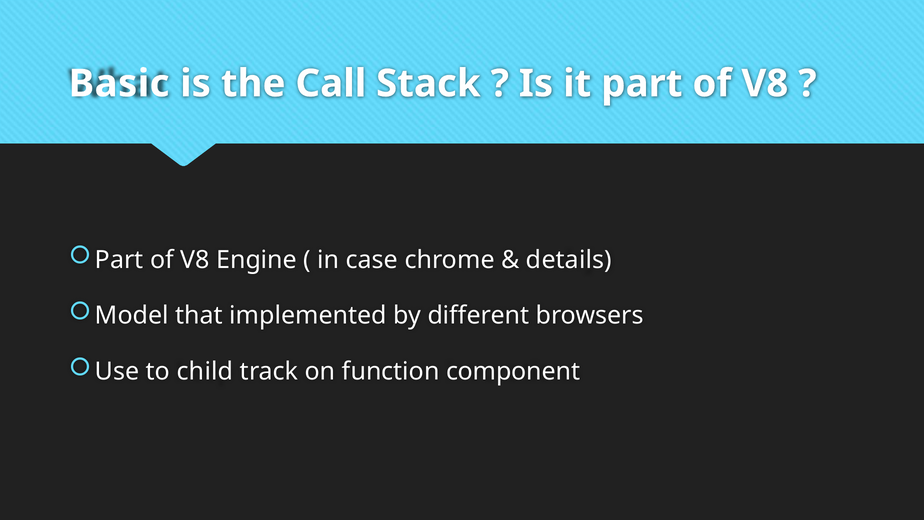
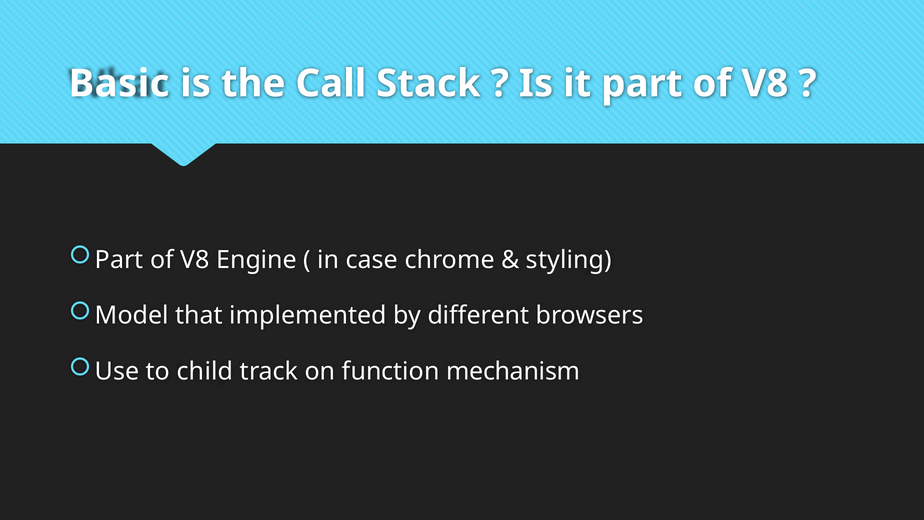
details: details -> styling
component: component -> mechanism
